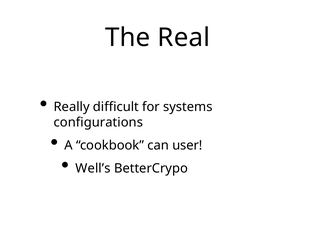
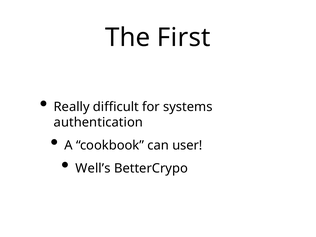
Real: Real -> First
configurations: configurations -> authentication
